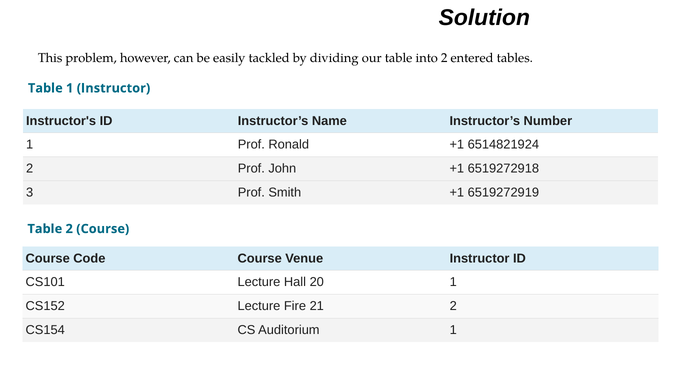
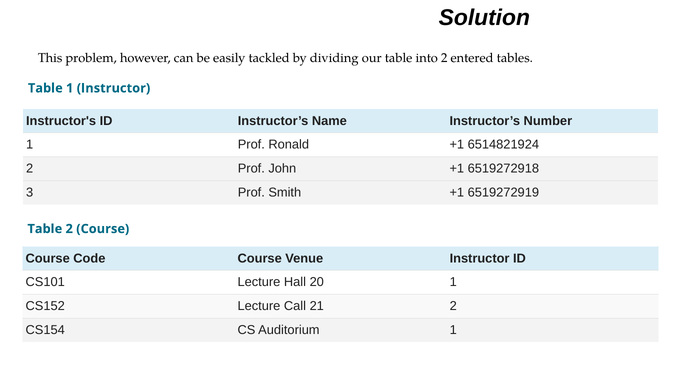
Fire: Fire -> Call
